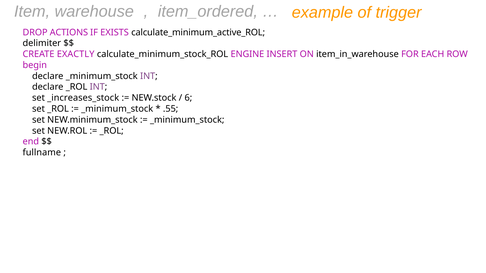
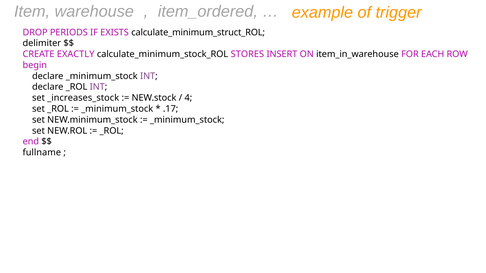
ACTIONS: ACTIONS -> PERIODS
calculate_minimum_active_ROL: calculate_minimum_active_ROL -> calculate_minimum_struct_ROL
ENGINE: ENGINE -> STORES
6: 6 -> 4
.55: .55 -> .17
